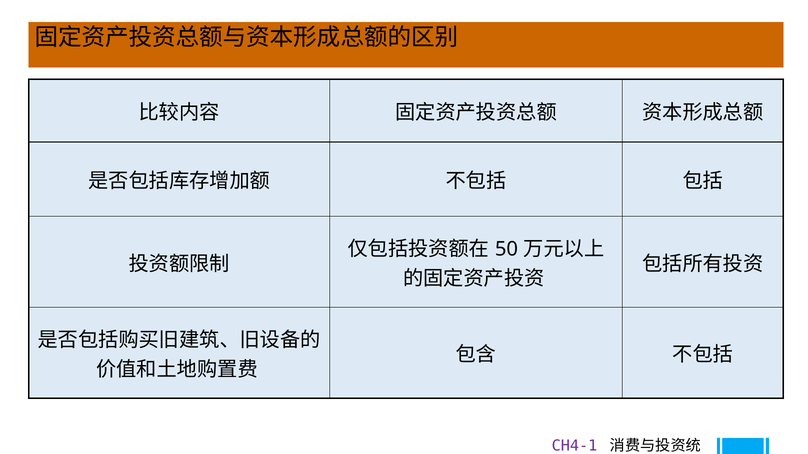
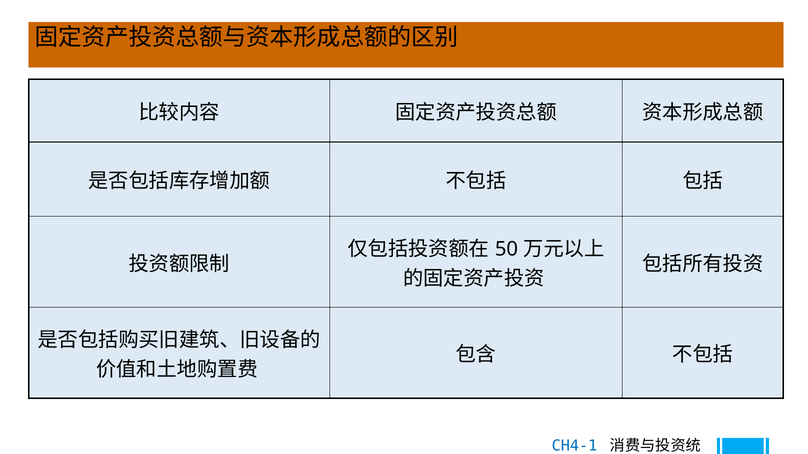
CH4-1 colour: purple -> blue
